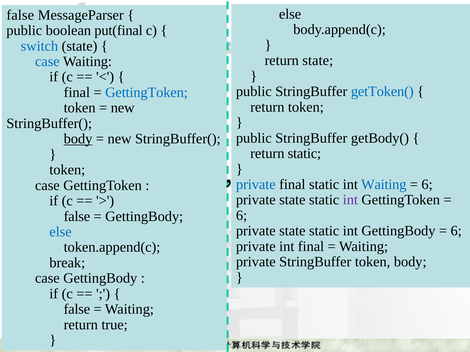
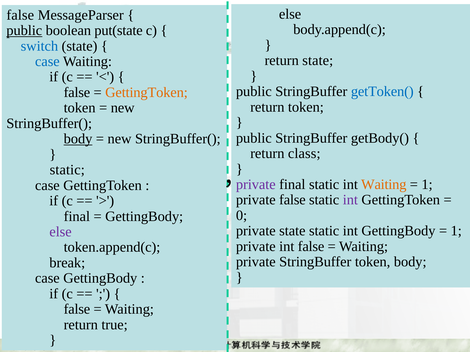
public at (24, 31) underline: none -> present
put(final: put(final -> put(state
final at (77, 93): final -> false
GettingToken at (146, 93) colour: blue -> orange
return static: static -> class
token at (67, 170): token -> static
private at (256, 185) colour: blue -> purple
Waiting at (384, 185) colour: blue -> orange
6 at (427, 185): 6 -> 1
state at (292, 200): state -> false
6 at (242, 216): 6 -> 0
false at (77, 217): false -> final
6 at (456, 231): 6 -> 1
else at (61, 232) colour: blue -> purple
int final: final -> false
